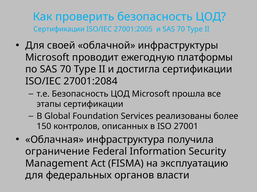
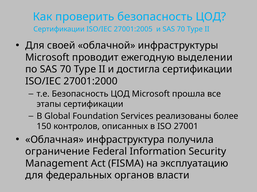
платформы: платформы -> выделении
27001:2084: 27001:2084 -> 27001:2000
